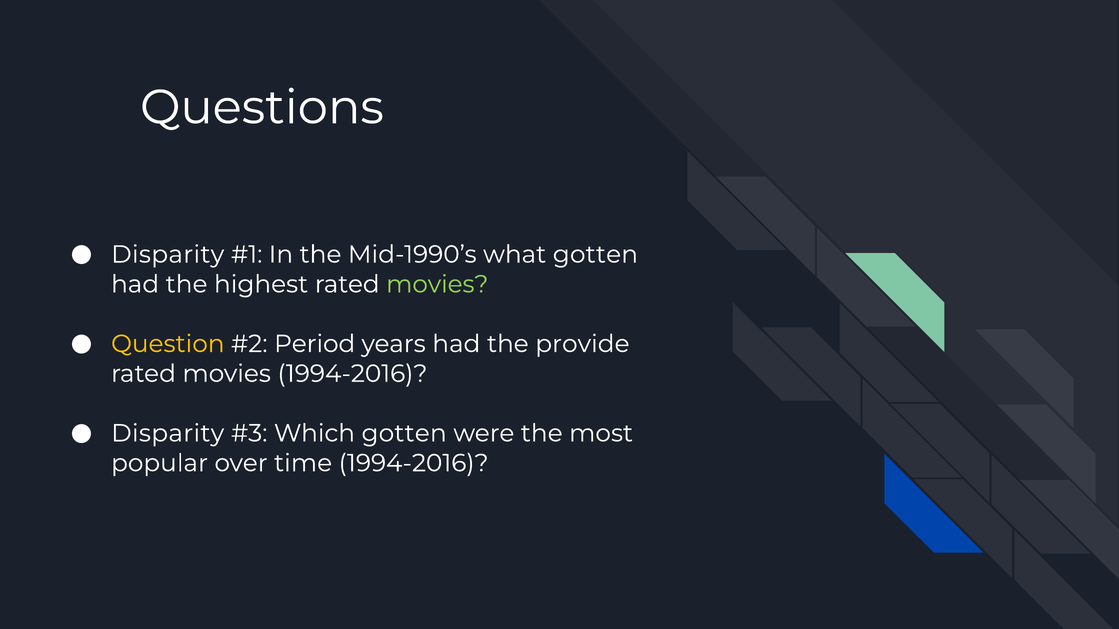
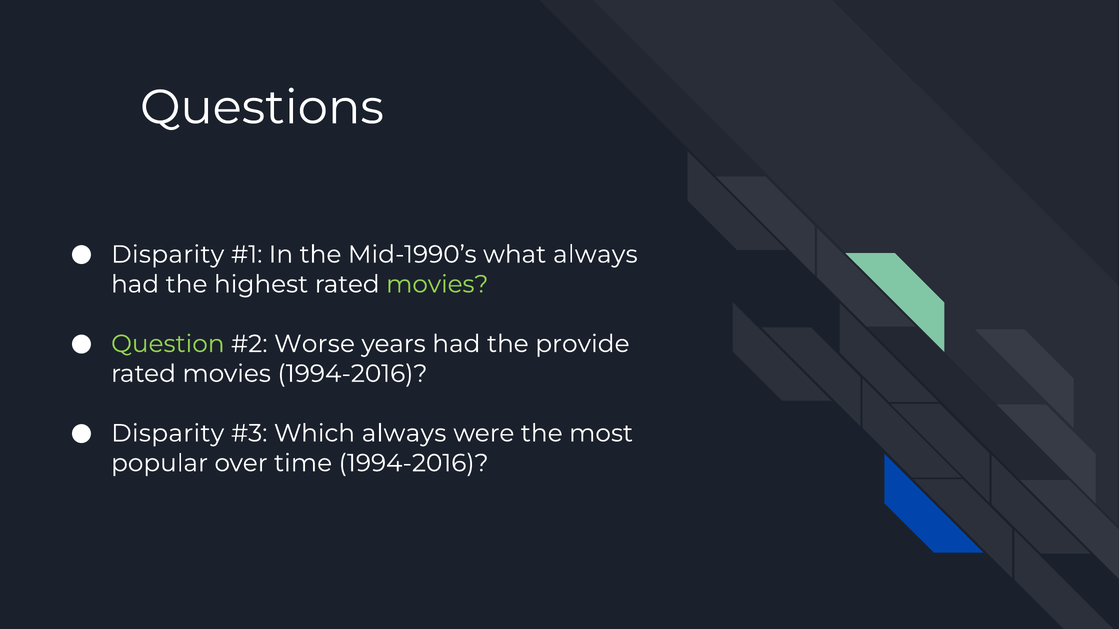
what gotten: gotten -> always
Question colour: yellow -> light green
Period: Period -> Worse
Which gotten: gotten -> always
